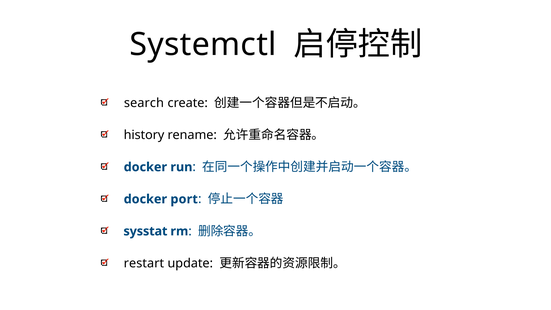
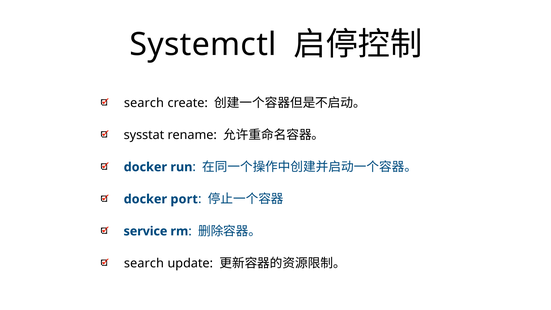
history: history -> sysstat
sysstat: sysstat -> service
restart at (144, 263): restart -> search
